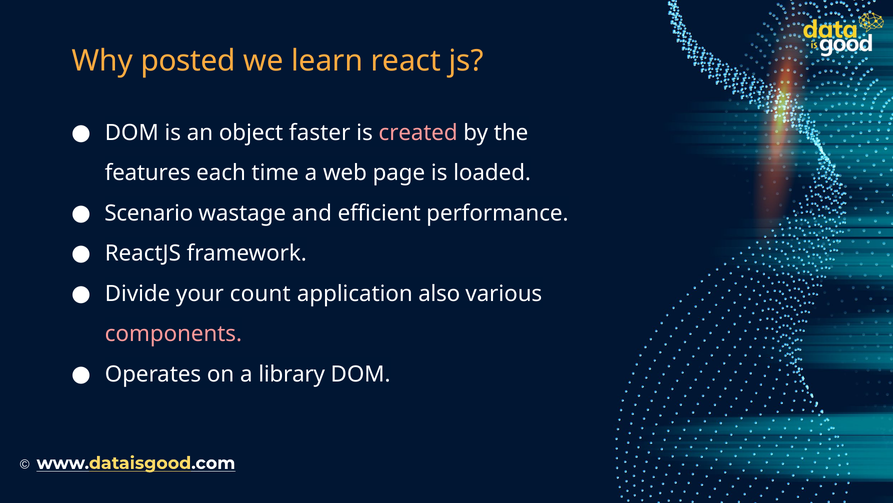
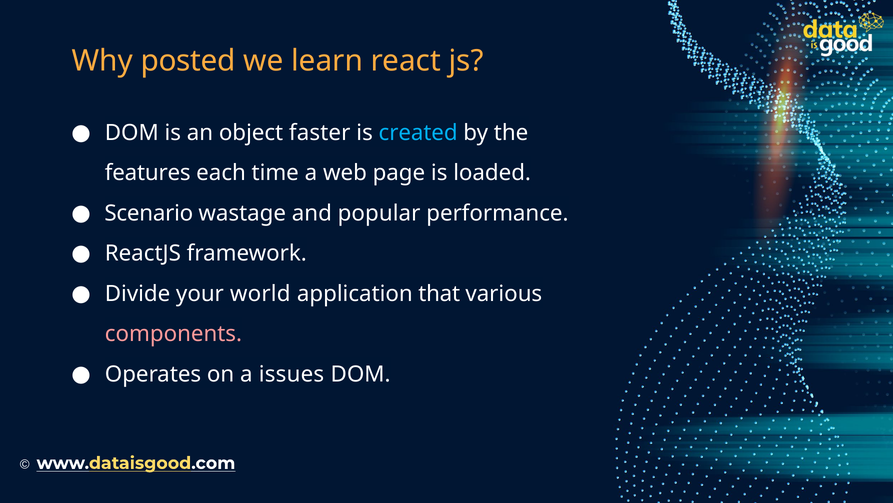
created colour: pink -> light blue
efficient: efficient -> popular
count: count -> world
also: also -> that
library: library -> issues
